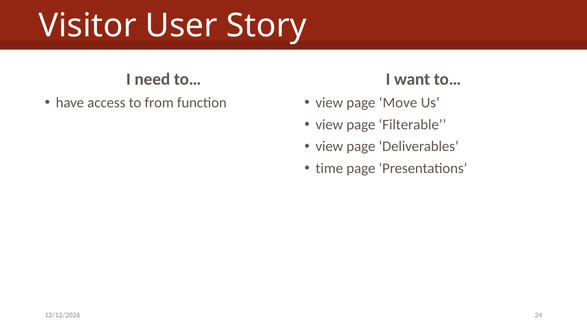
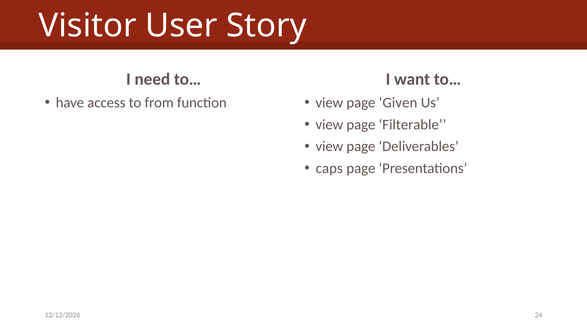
Move: Move -> Given
time: time -> caps
